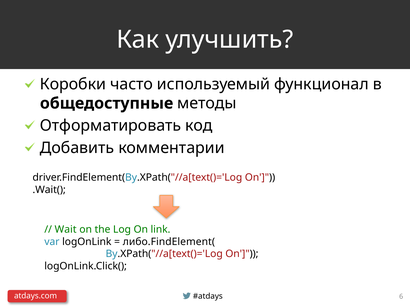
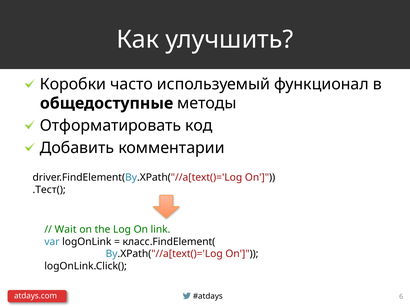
.Wait(: .Wait( -> .Тест(
либо.FindElement(: либо.FindElement( -> класс.FindElement(
